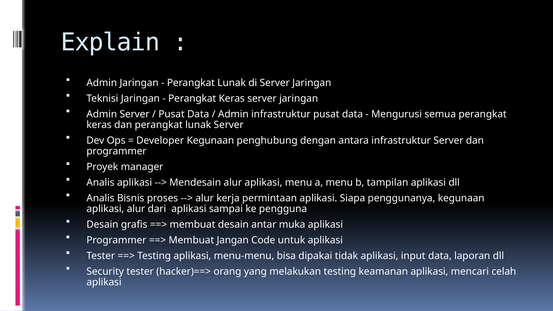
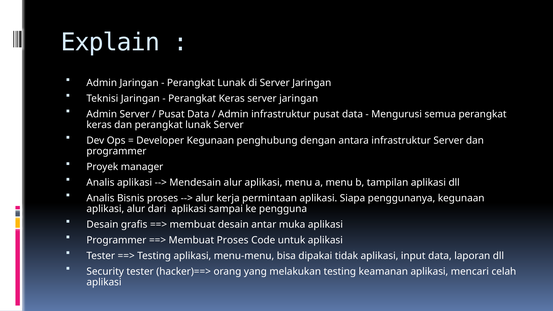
Membuat Jangan: Jangan -> Proses
